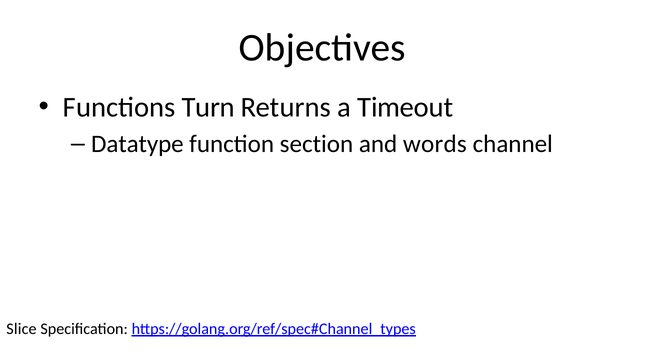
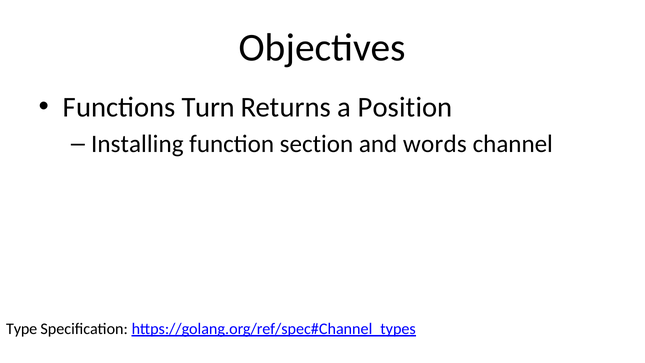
Timeout: Timeout -> Position
Datatype: Datatype -> Installing
Slice: Slice -> Type
